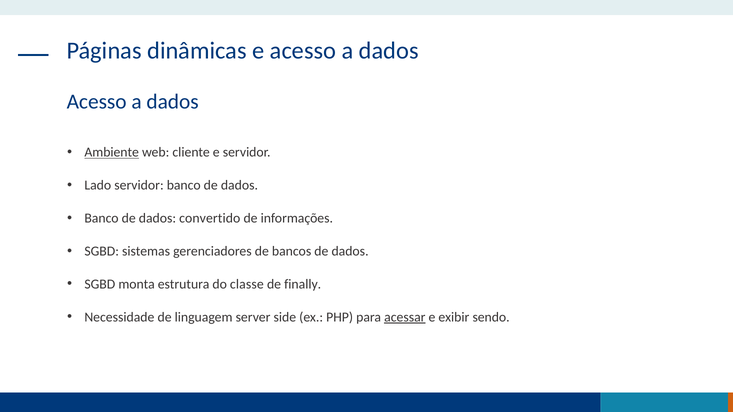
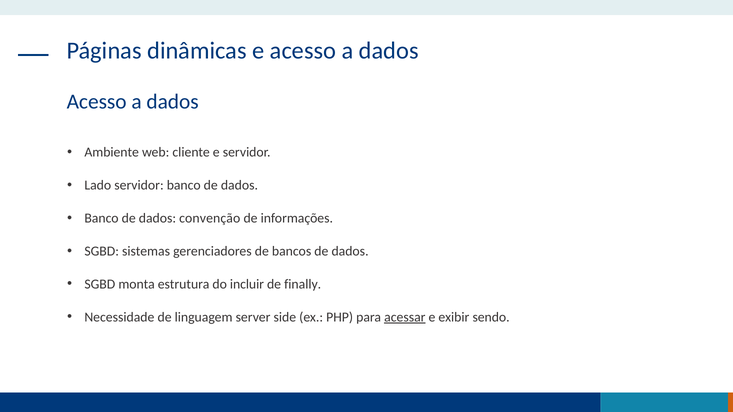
Ambiente underline: present -> none
convertido: convertido -> convenção
classe: classe -> incluir
